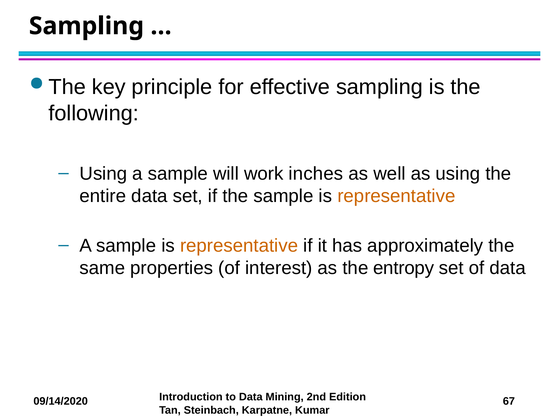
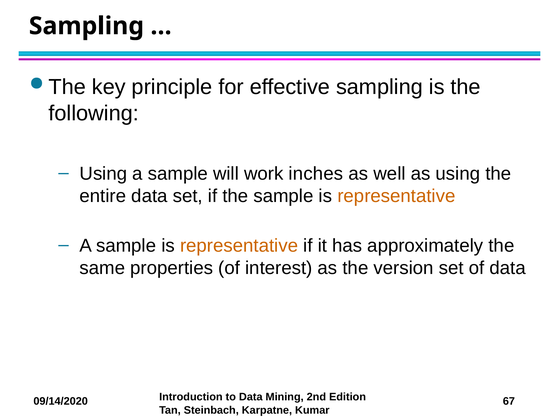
entropy: entropy -> version
